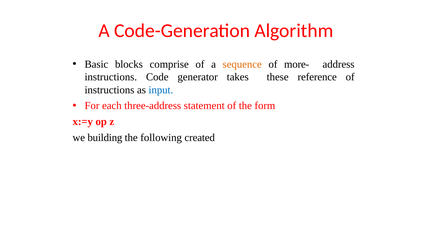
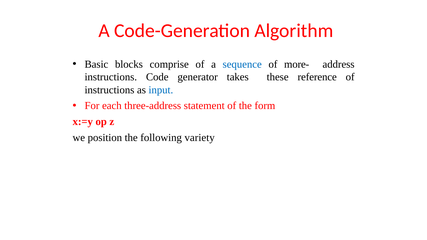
sequence colour: orange -> blue
building: building -> position
created: created -> variety
